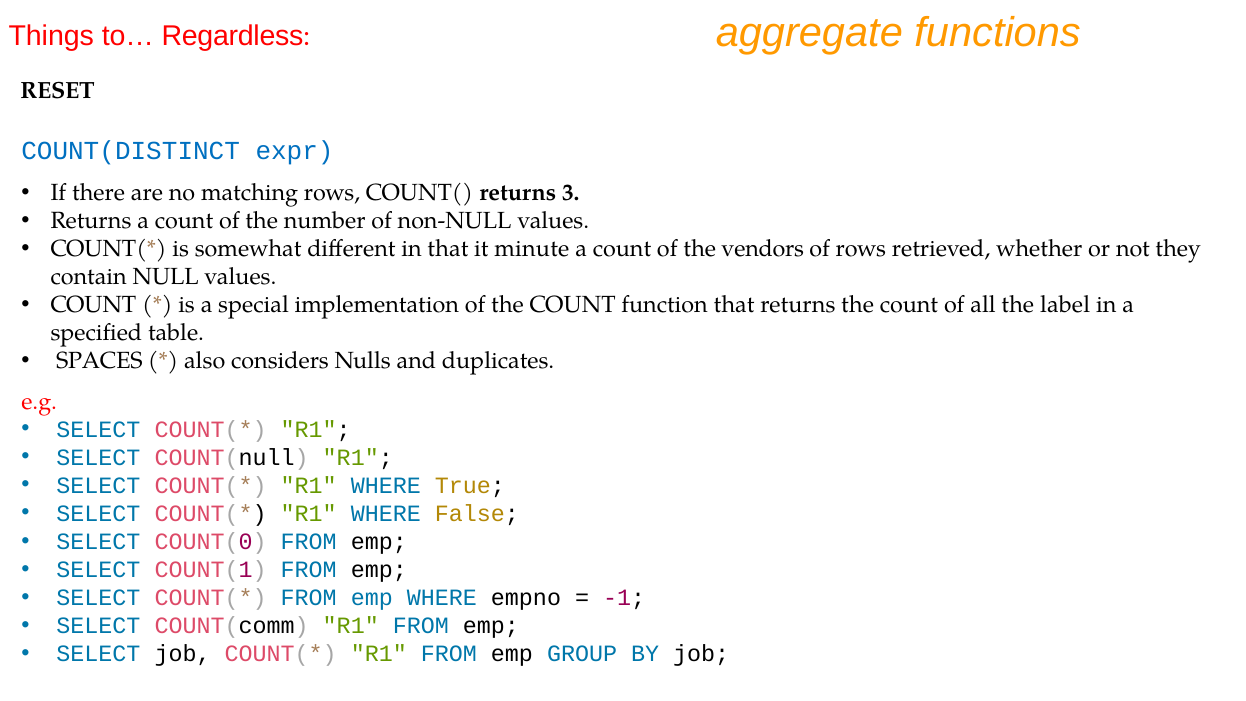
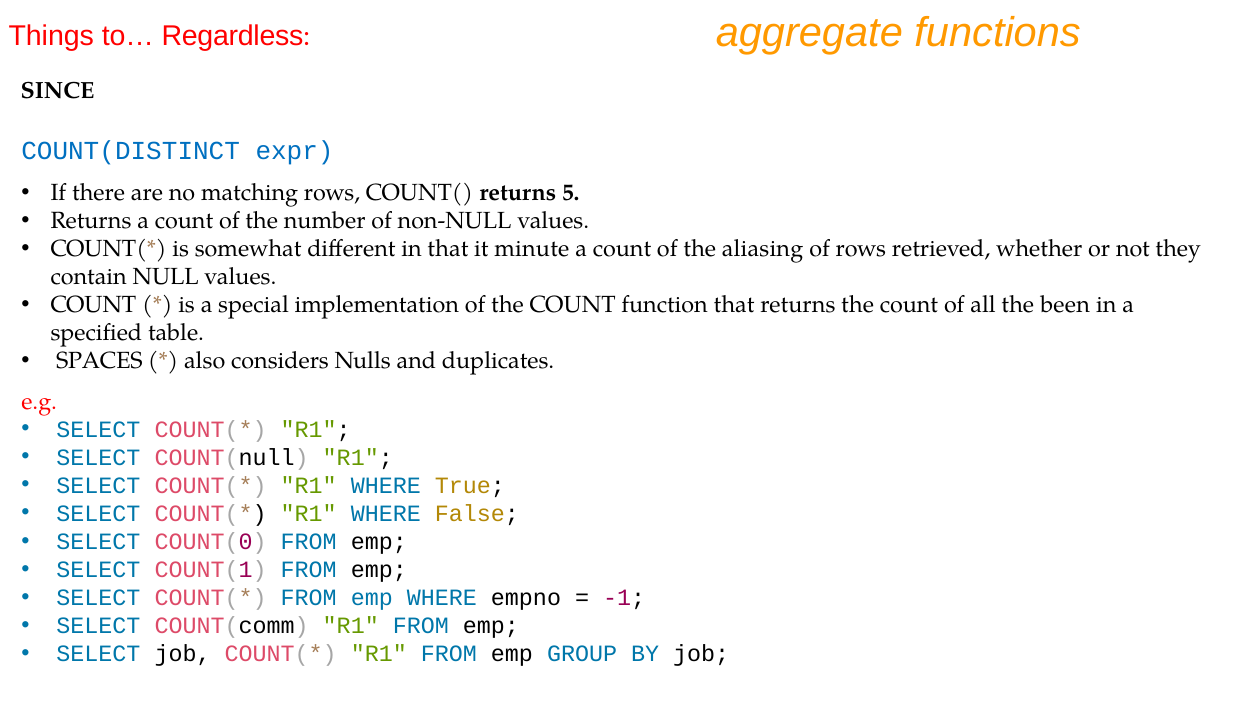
RESET: RESET -> SINCE
3: 3 -> 5
vendors: vendors -> aliasing
label: label -> been
